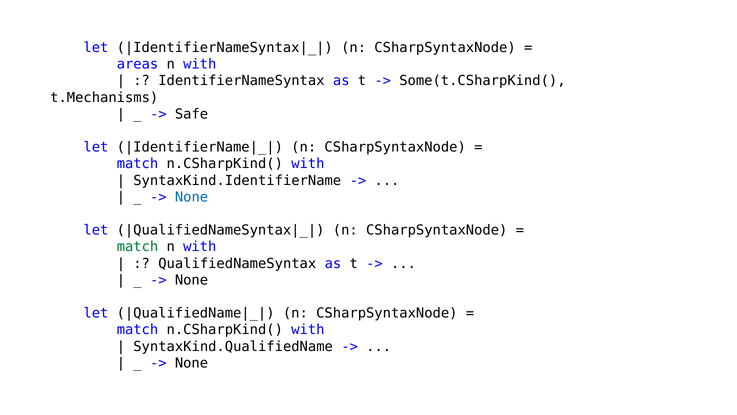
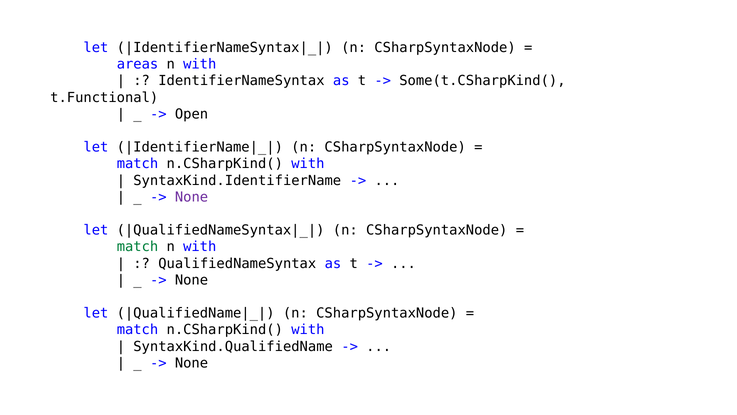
t.Mechanisms: t.Mechanisms -> t.Functional
Safe: Safe -> Open
None at (192, 197) colour: blue -> purple
